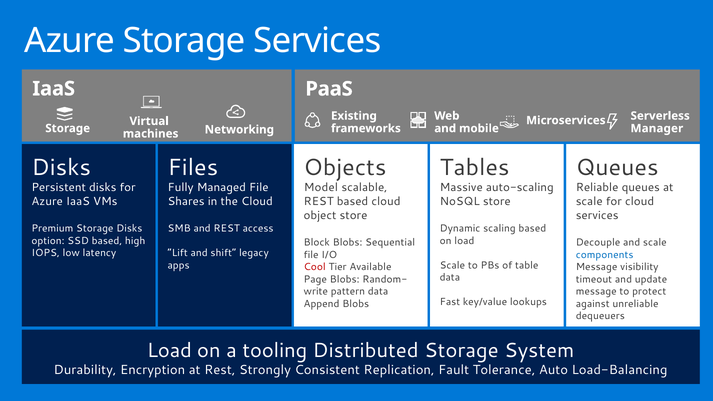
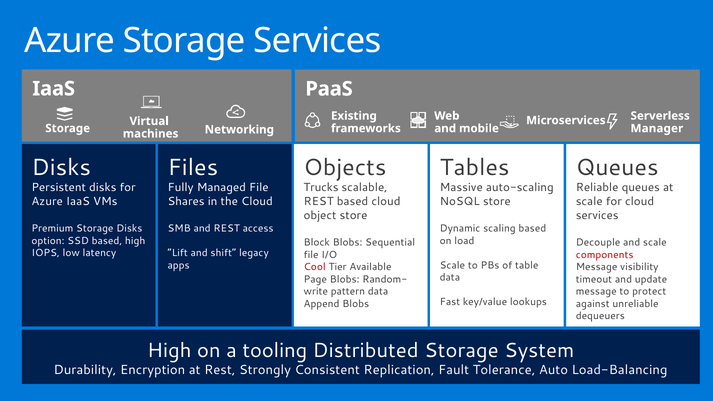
Model: Model -> Trucks
components colour: blue -> red
Load at (169, 350): Load -> High
